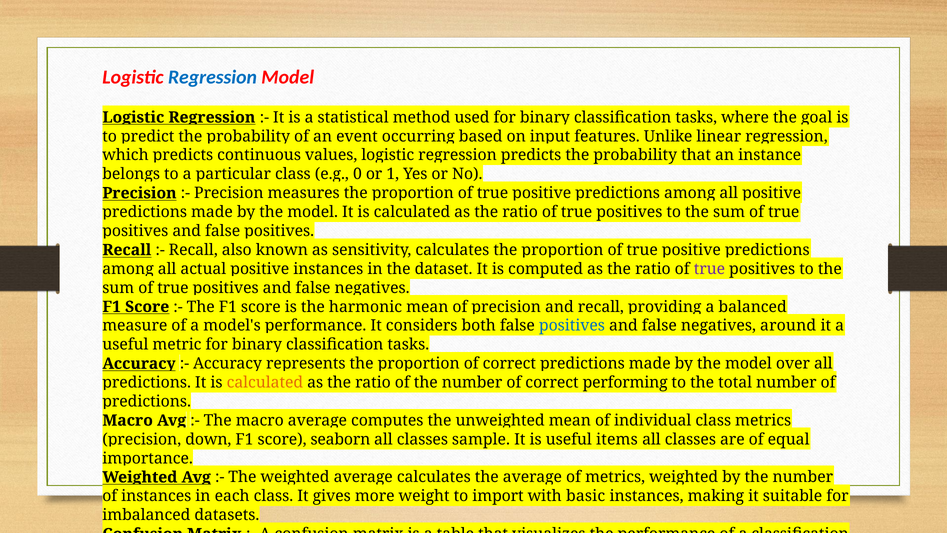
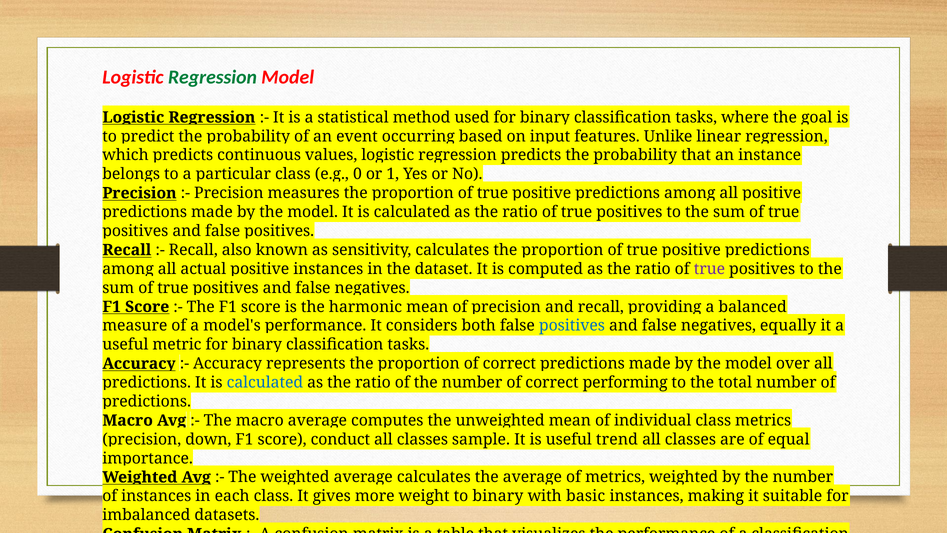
Regression at (212, 77) colour: blue -> green
around: around -> equally
calculated at (265, 382) colour: orange -> blue
seaborn: seaborn -> conduct
items: items -> trend
to import: import -> binary
